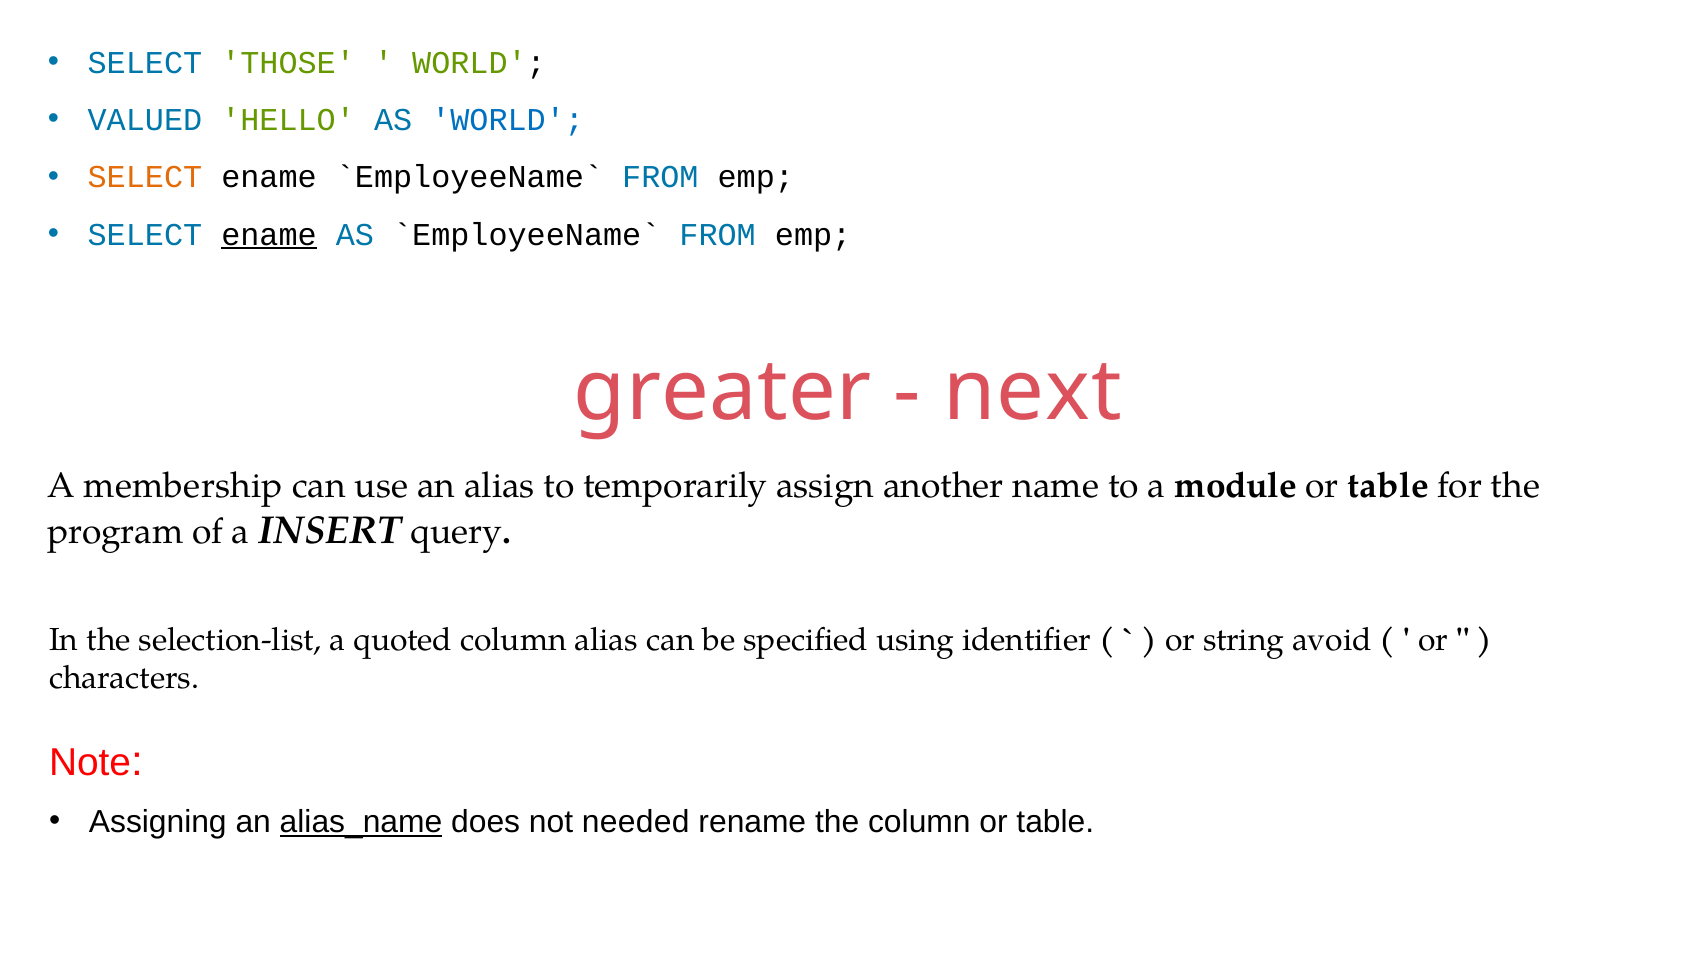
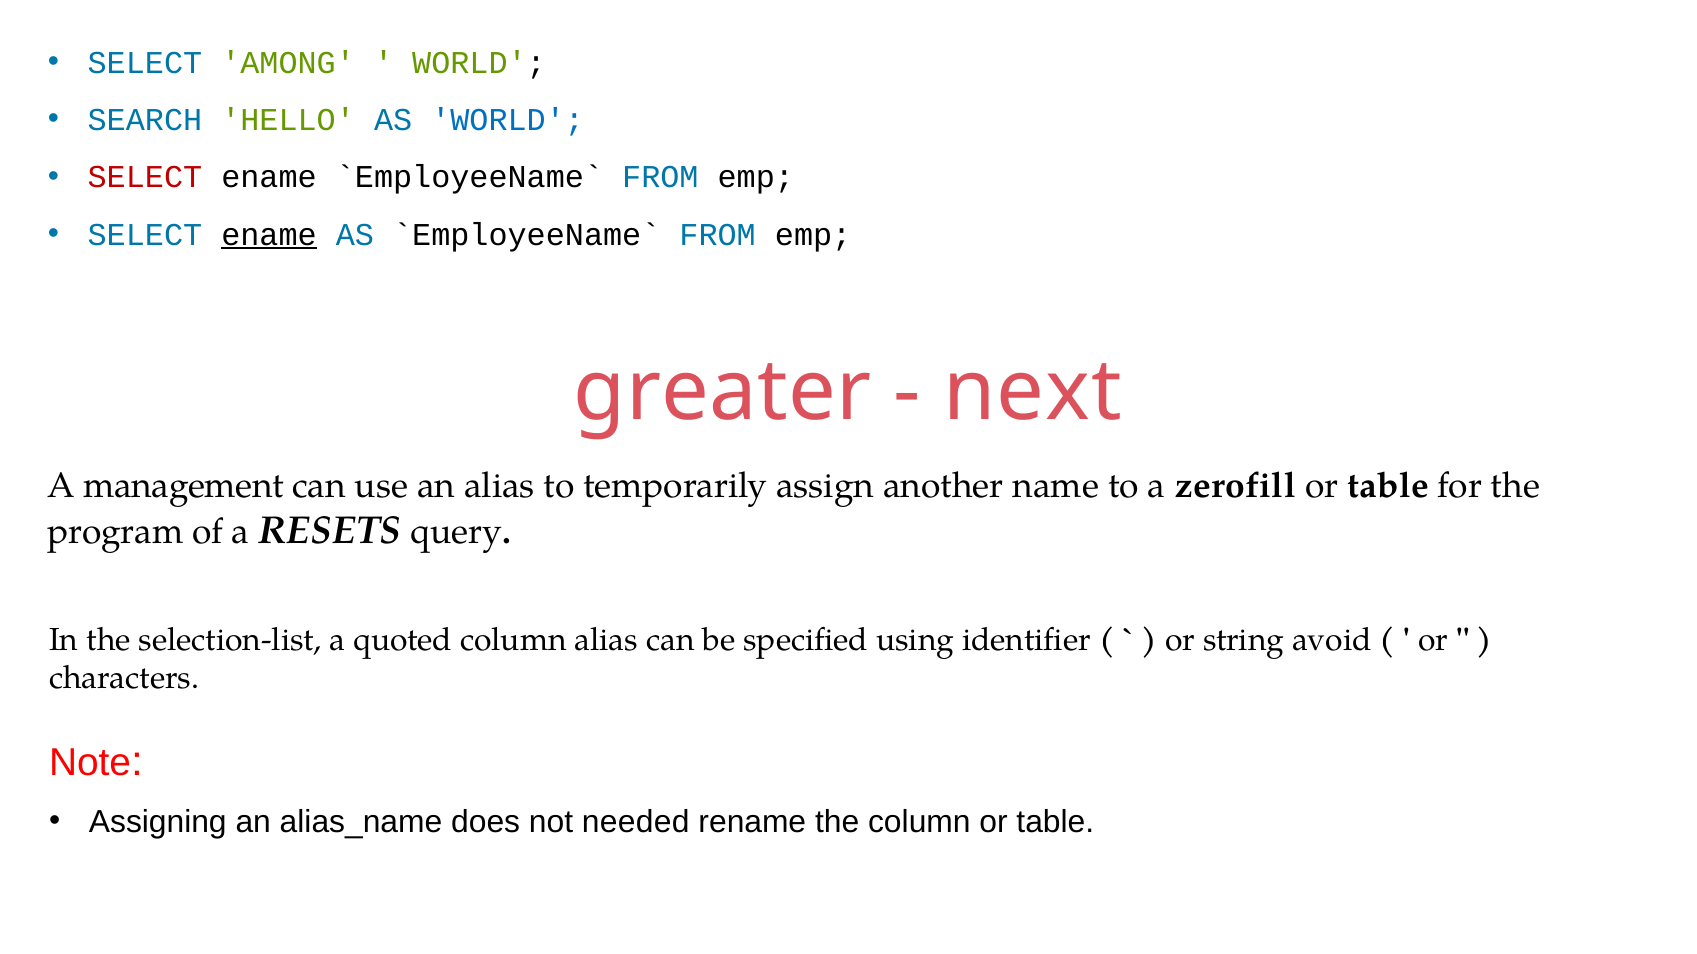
THOSE: THOSE -> AMONG
VALUED: VALUED -> SEARCH
SELECT at (145, 177) colour: orange -> red
membership: membership -> management
module: module -> zerofill
INSERT: INSERT -> RESETS
alias_name underline: present -> none
